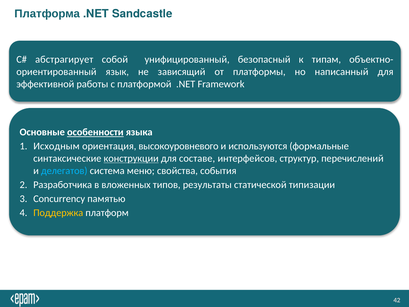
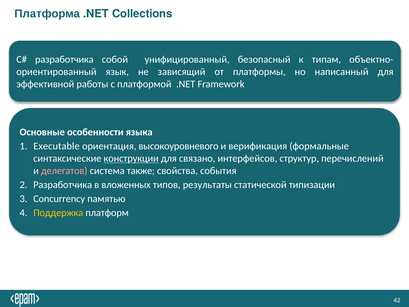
Sandcastle: Sandcastle -> Collections
абстрагирует at (64, 60): абстрагирует -> разработчика
особенности underline: present -> none
Исходным: Исходным -> Executable
используются: используются -> верификация
составе: составе -> связано
делегатов colour: light blue -> pink
меню: меню -> также
